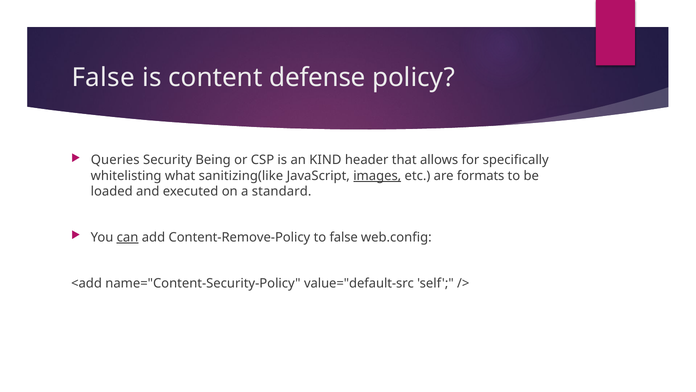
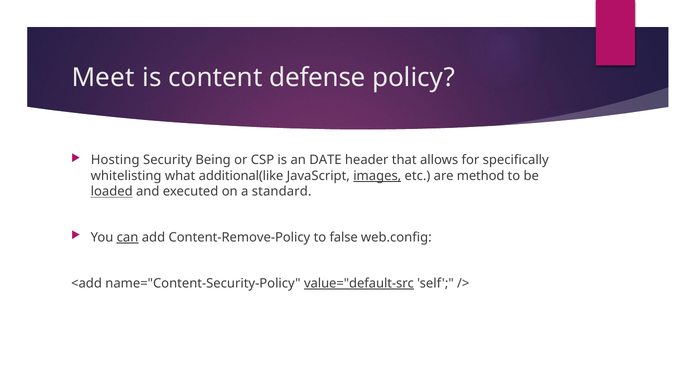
False at (103, 78): False -> Meet
Queries: Queries -> Hosting
KIND: KIND -> DATE
sanitizing(like: sanitizing(like -> additional(like
formats: formats -> method
loaded underline: none -> present
value="default-src underline: none -> present
